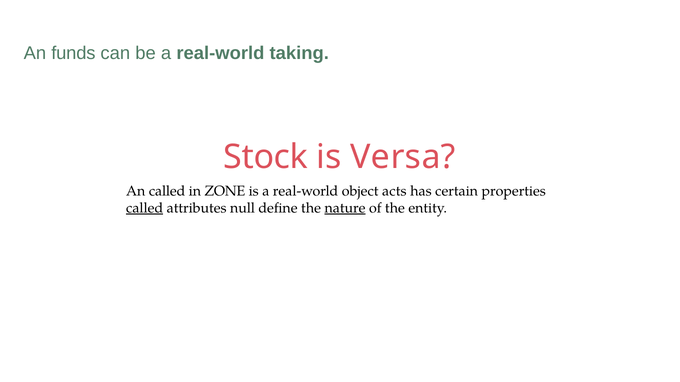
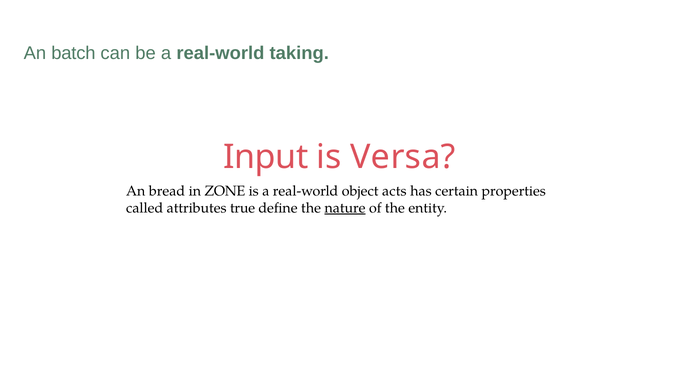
funds: funds -> batch
Stock: Stock -> Input
An called: called -> bread
called at (145, 208) underline: present -> none
null: null -> true
